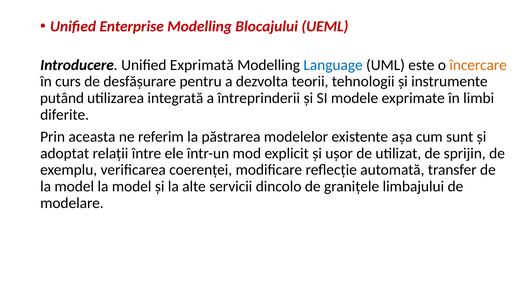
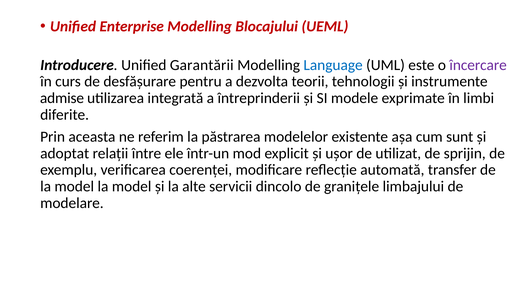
Exprimată: Exprimată -> Garantării
încercare colour: orange -> purple
putând: putând -> admise
